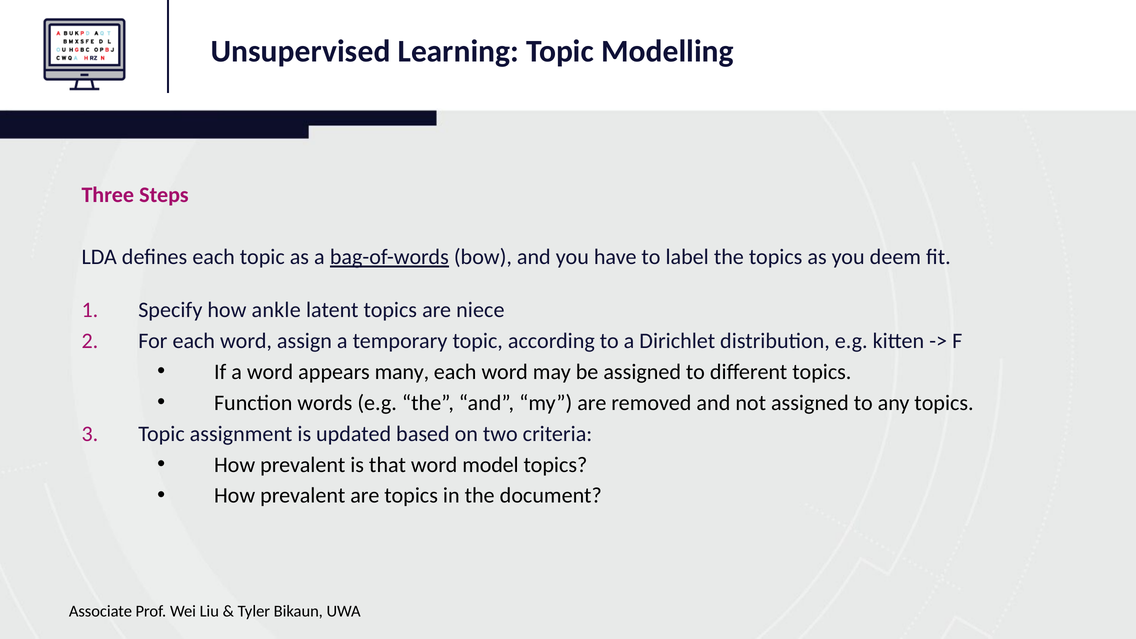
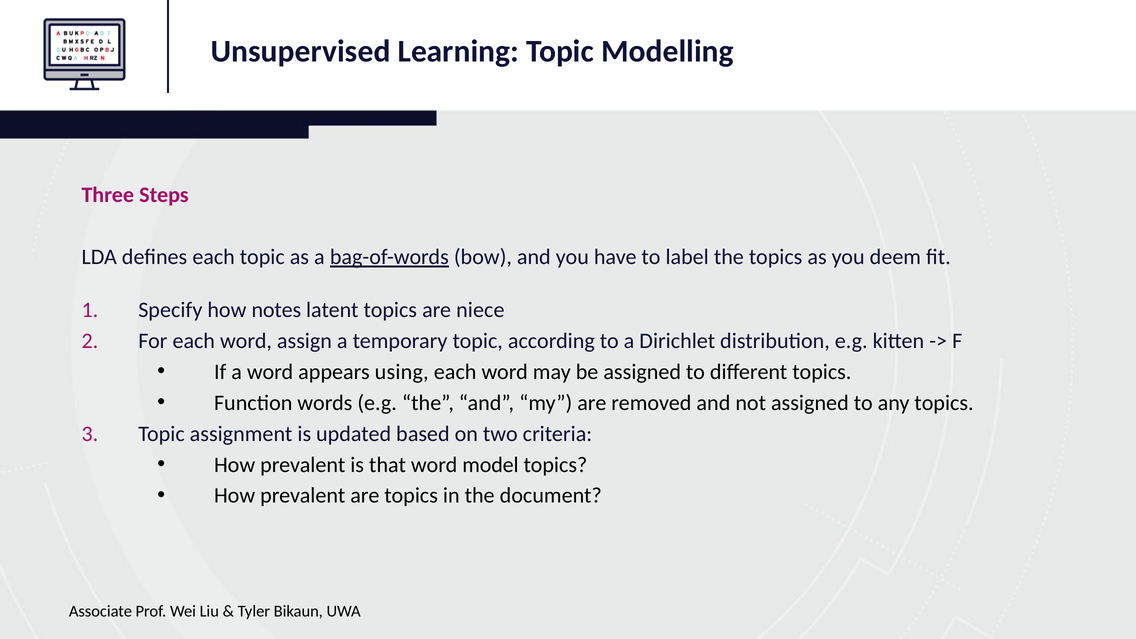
ankle: ankle -> notes
many: many -> using
